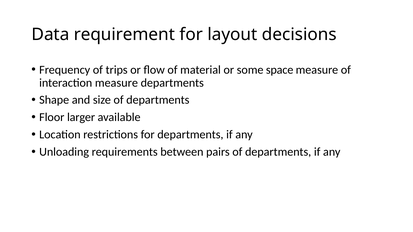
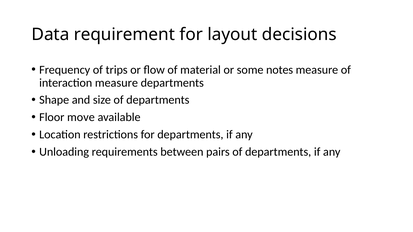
space: space -> notes
larger: larger -> move
